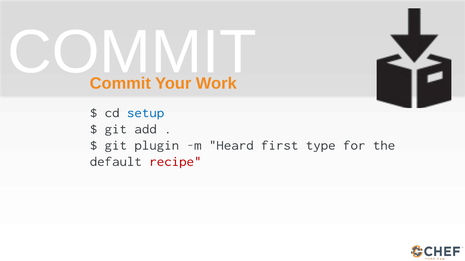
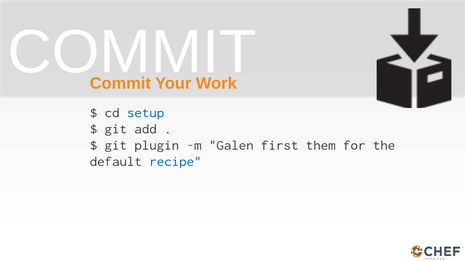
Heard: Heard -> Galen
type: type -> them
recipe colour: red -> blue
